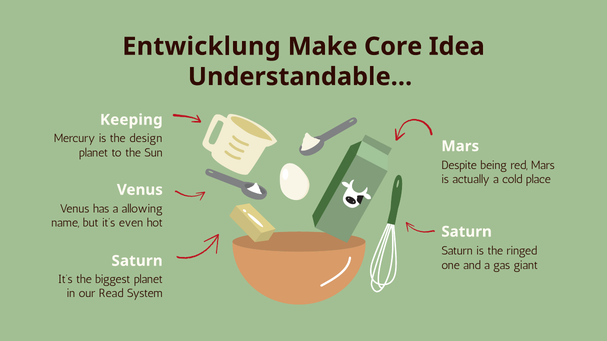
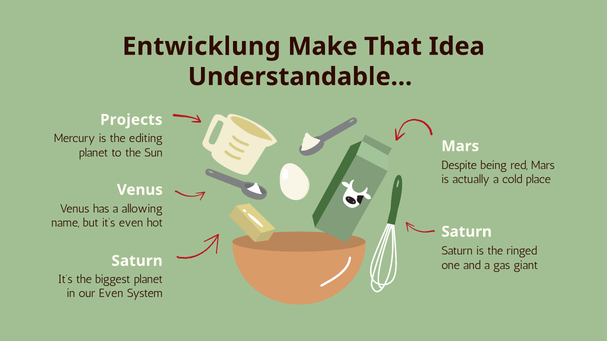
Core: Core -> That
Keeping: Keeping -> Projects
design: design -> editing
our Read: Read -> Even
